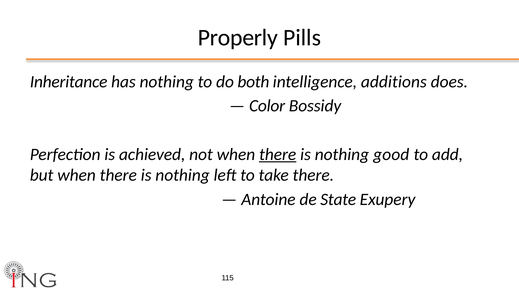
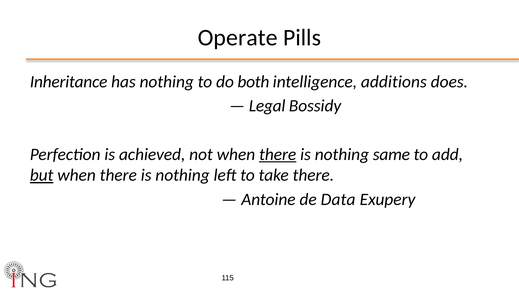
Properly: Properly -> Operate
Color: Color -> Legal
good: good -> same
but underline: none -> present
State: State -> Data
